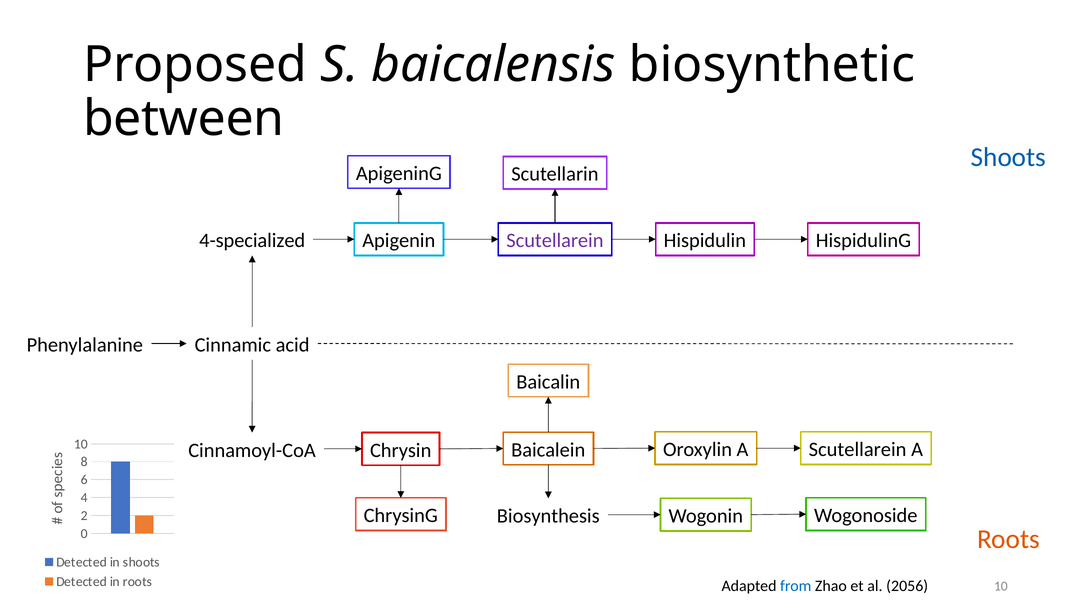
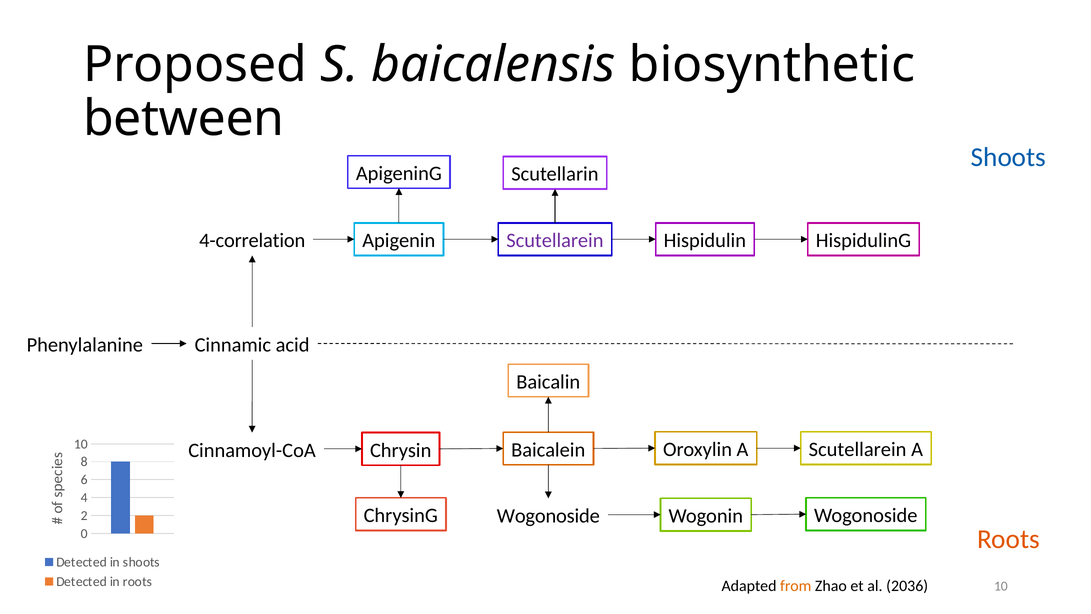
4-specialized: 4-specialized -> 4-correlation
Biosynthesis at (548, 516): Biosynthesis -> Wogonoside
from colour: blue -> orange
2056: 2056 -> 2036
